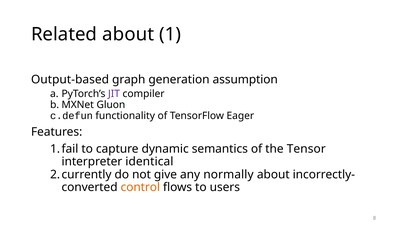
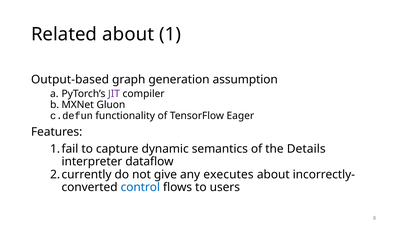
Tensor: Tensor -> Details
identical: identical -> dataflow
normally: normally -> executes
control colour: orange -> blue
